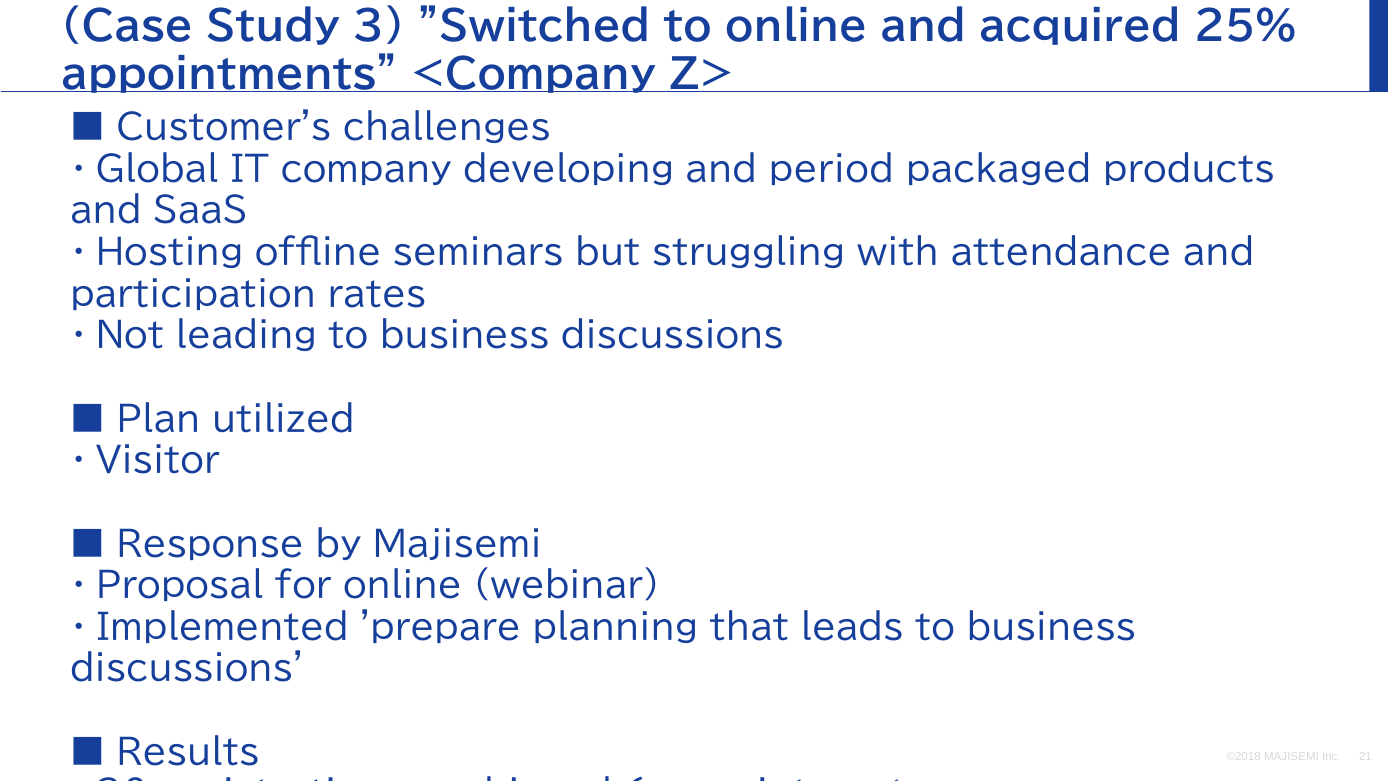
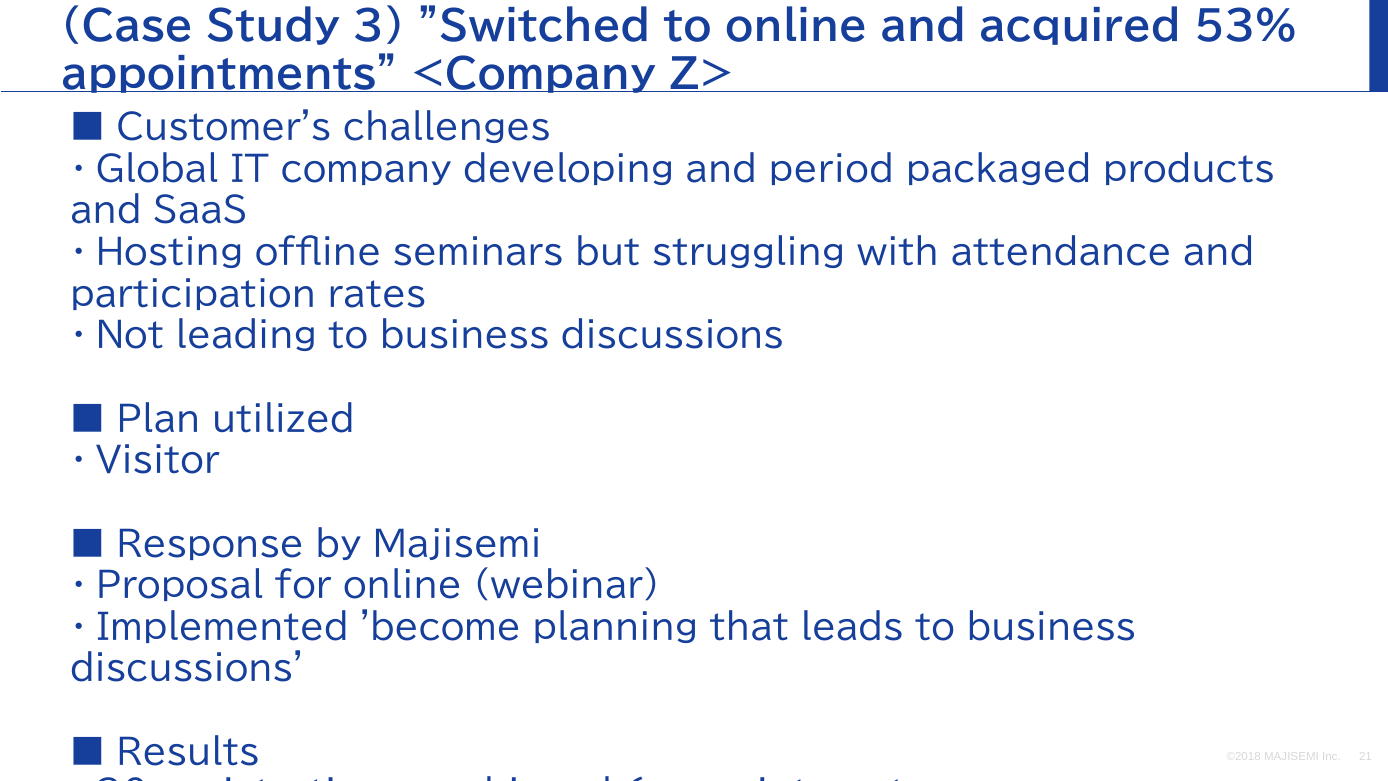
25%: 25% -> 53%
prepare: prepare -> become
